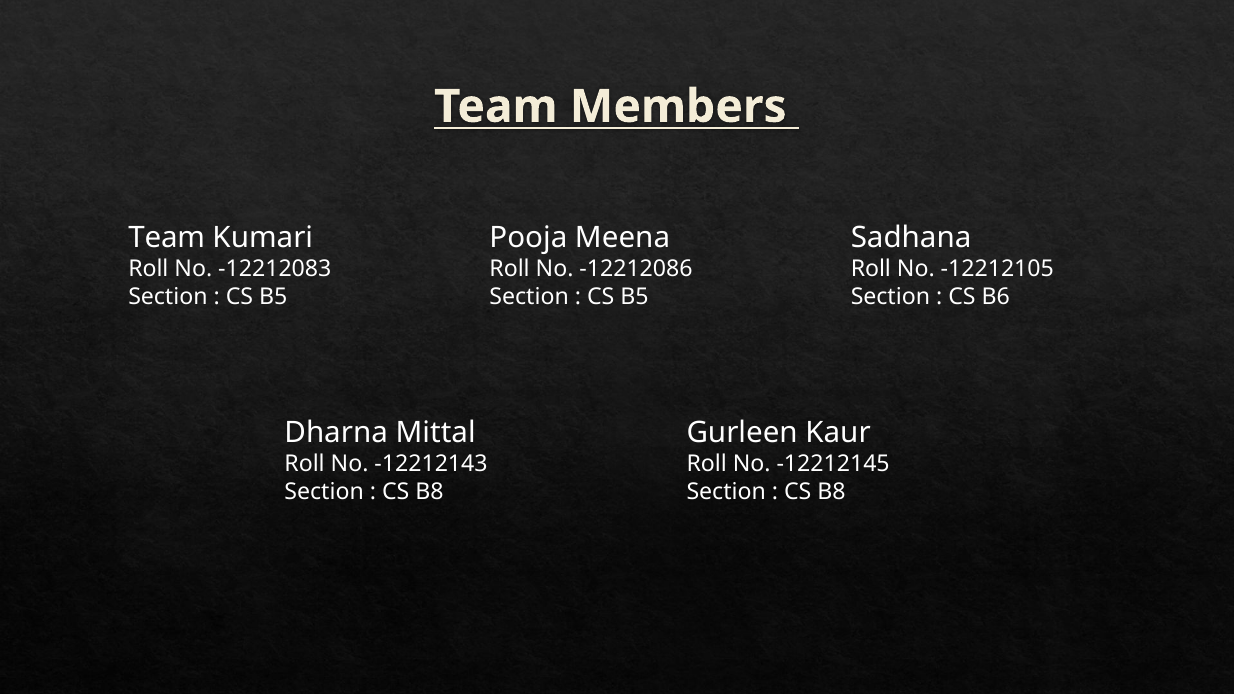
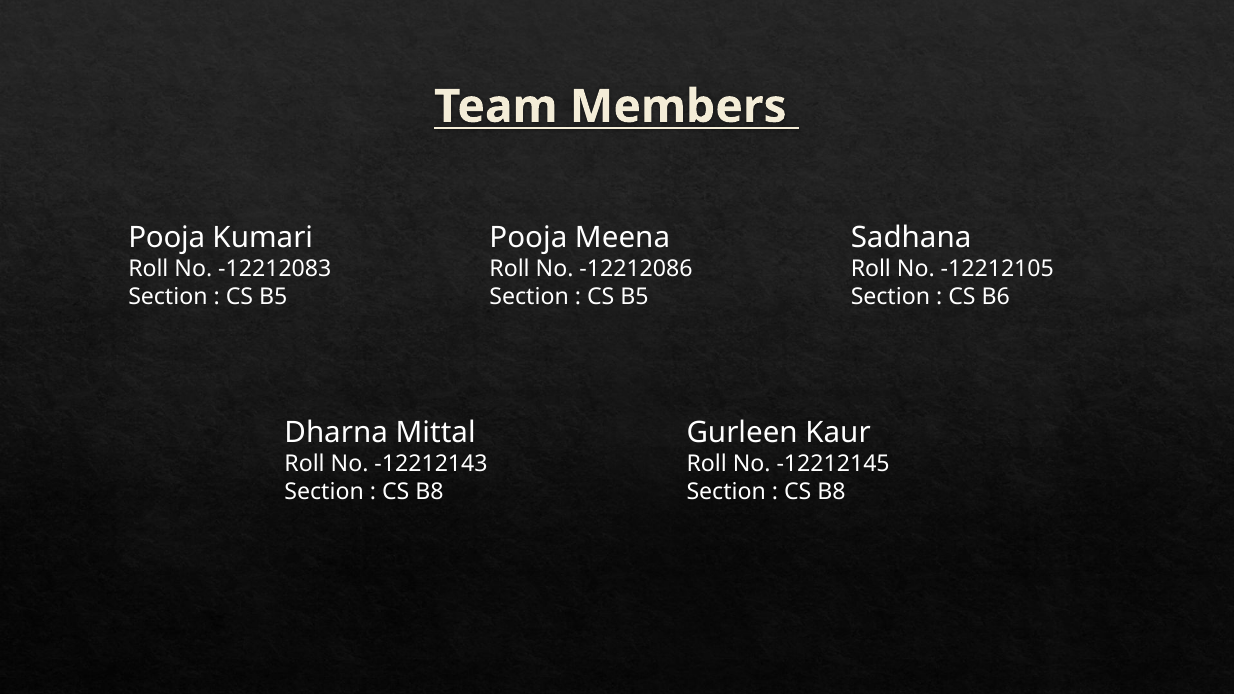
Team at (167, 238): Team -> Pooja
